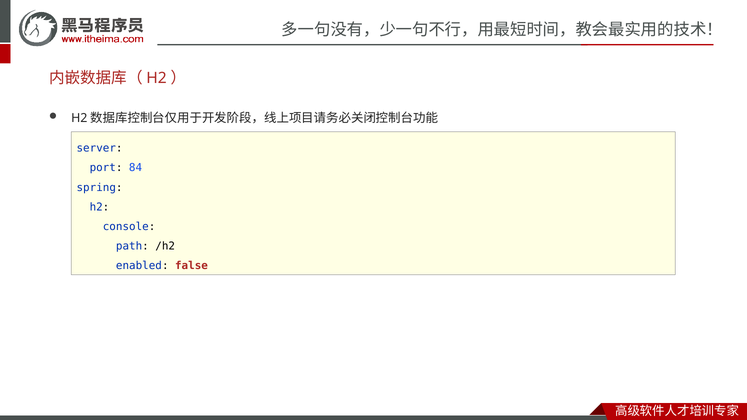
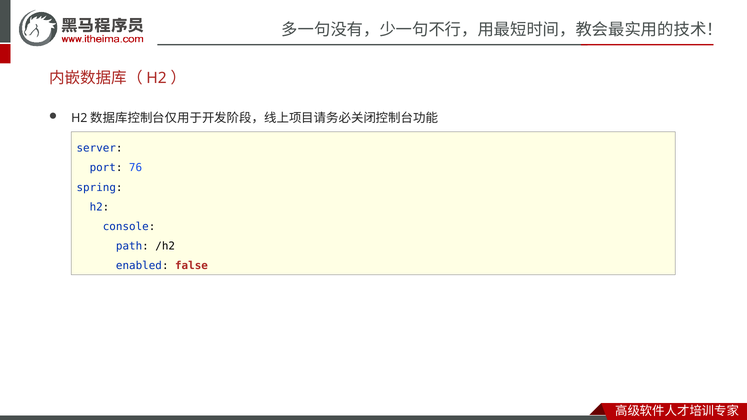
84: 84 -> 76
